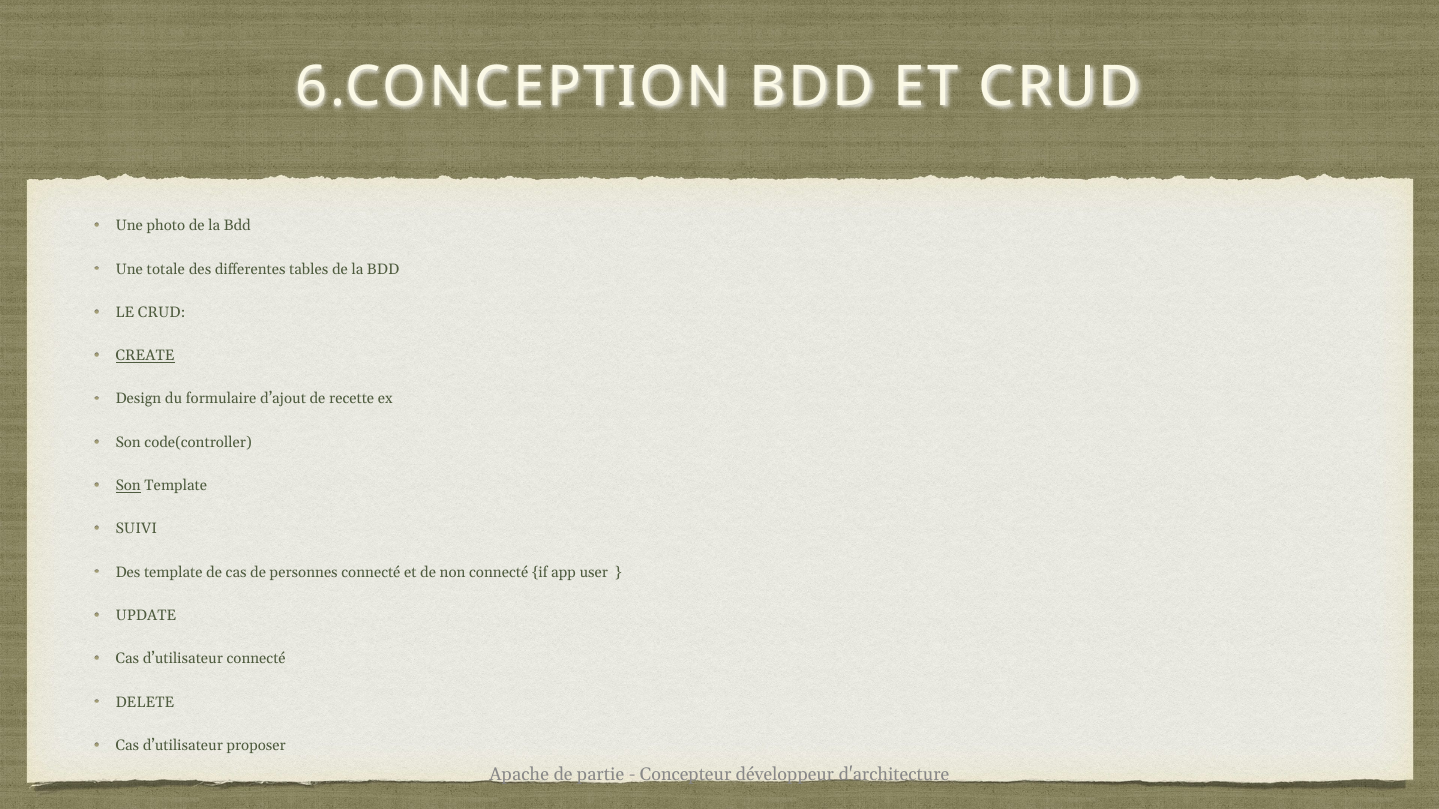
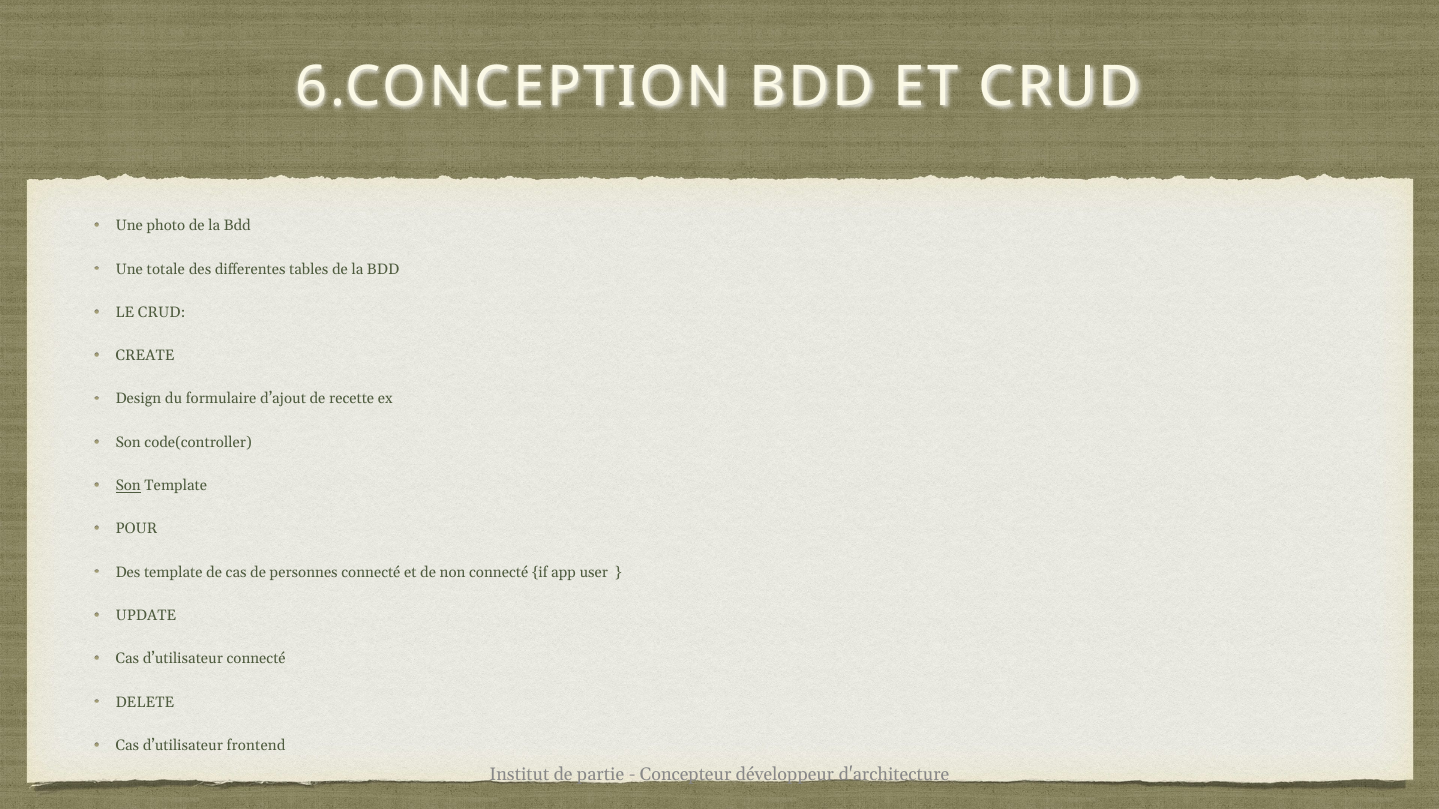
CREATE underline: present -> none
SUIVI: SUIVI -> POUR
proposer: proposer -> frontend
Apache: Apache -> Institut
